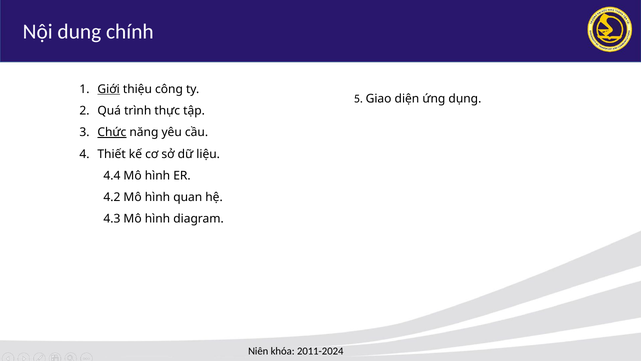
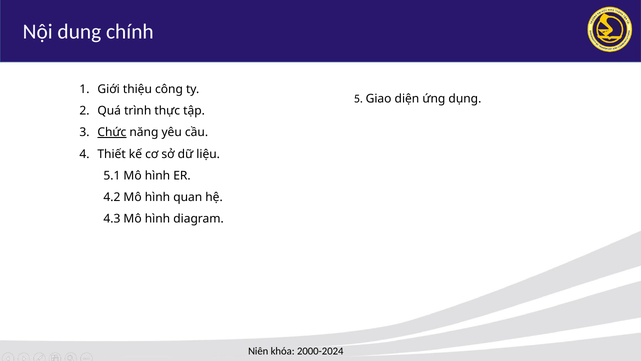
Giới underline: present -> none
4.4: 4.4 -> 5.1
2011-2024: 2011-2024 -> 2000-2024
